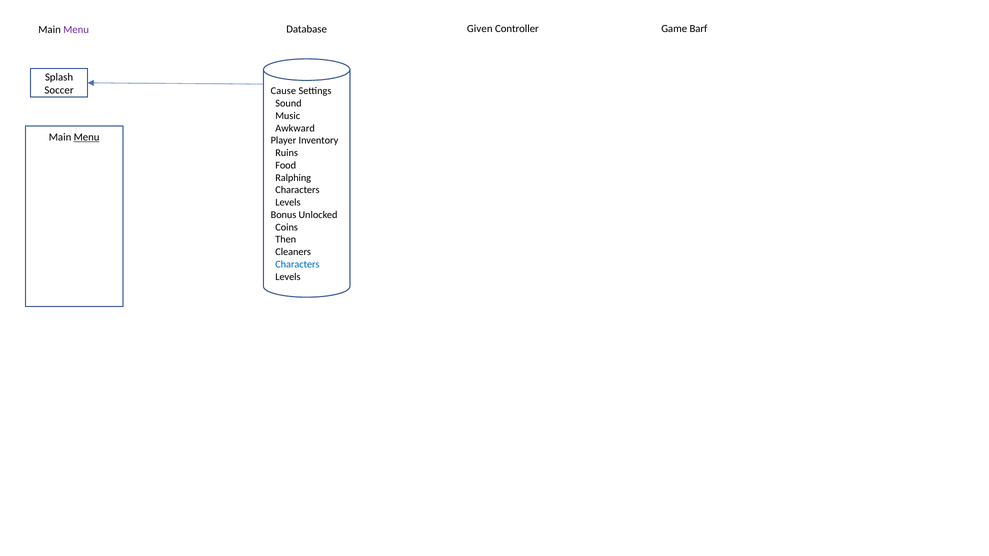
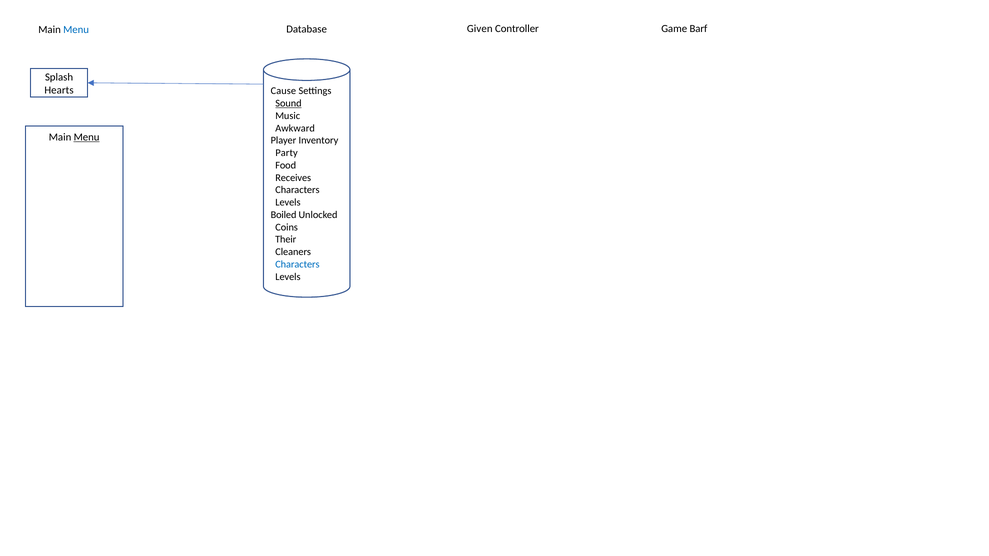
Menu at (76, 30) colour: purple -> blue
Soccer: Soccer -> Hearts
Sound underline: none -> present
Ruins: Ruins -> Party
Ralphing: Ralphing -> Receives
Bonus: Bonus -> Boiled
Then: Then -> Their
